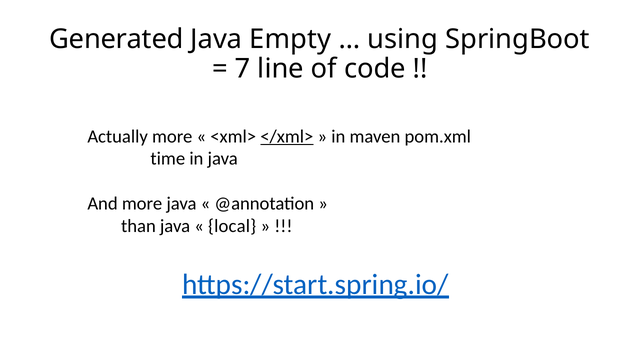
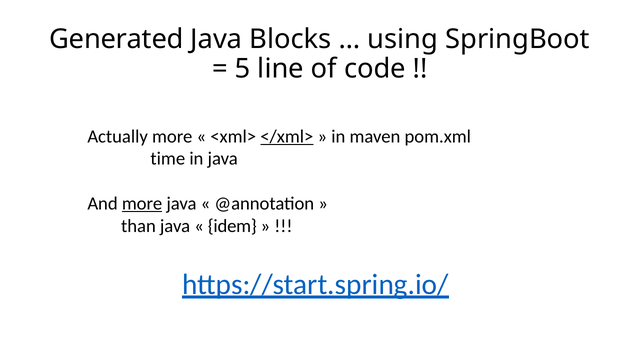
Empty: Empty -> Blocks
7: 7 -> 5
more at (142, 204) underline: none -> present
local: local -> idem
